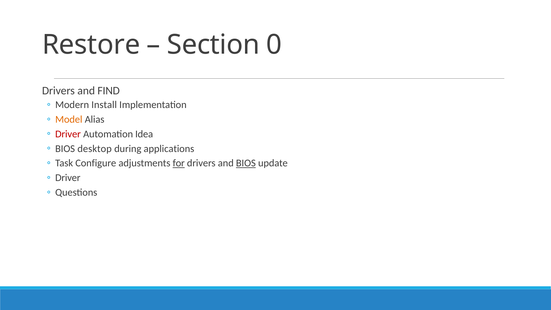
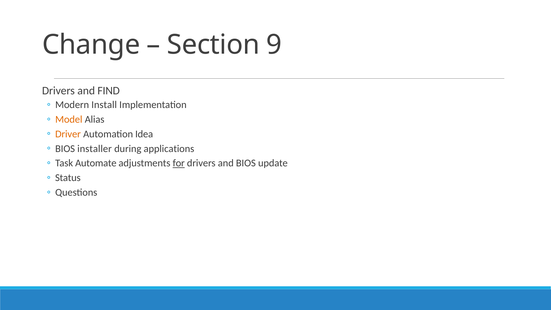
Restore: Restore -> Change
0: 0 -> 9
Driver at (68, 134) colour: red -> orange
desktop: desktop -> installer
Configure: Configure -> Automate
BIOS at (246, 163) underline: present -> none
Driver at (68, 178): Driver -> Status
